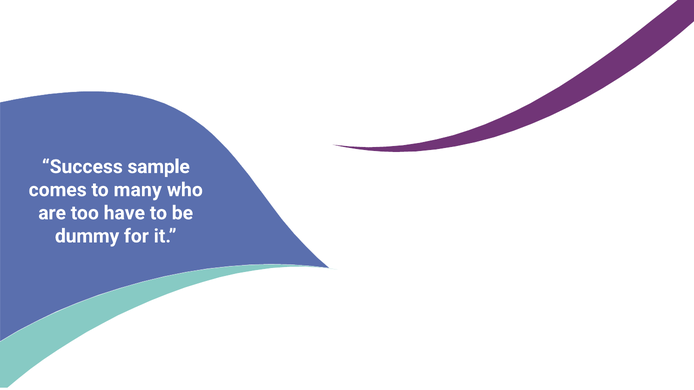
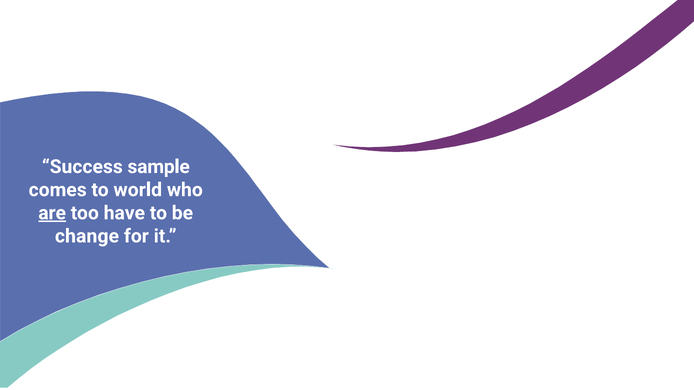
many: many -> world
are underline: none -> present
dummy: dummy -> change
